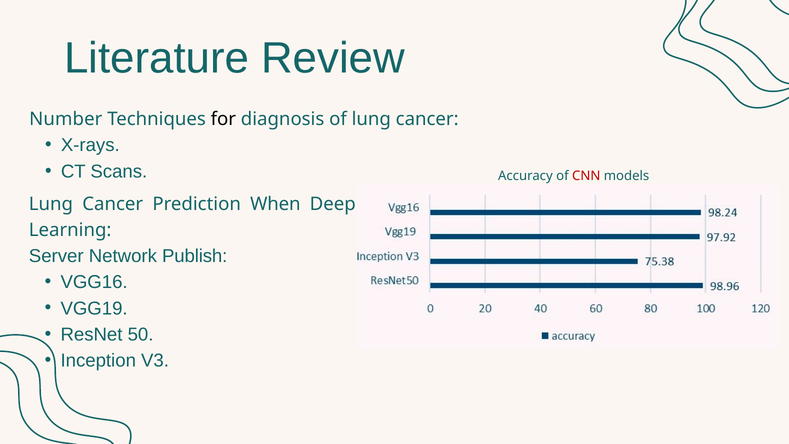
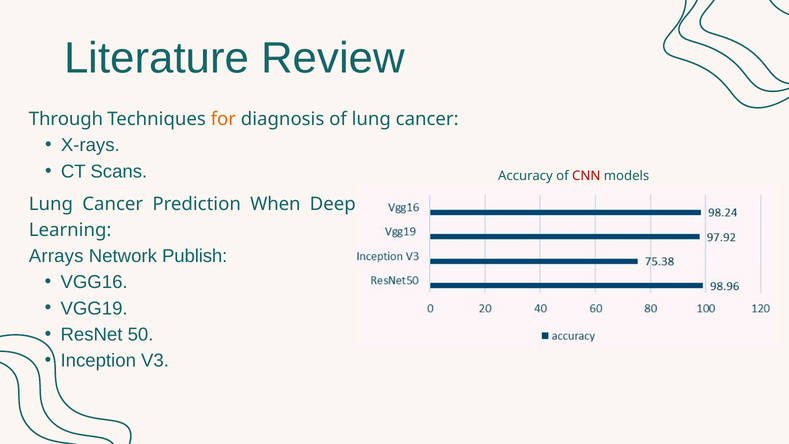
Number: Number -> Through
for colour: black -> orange
Server: Server -> Arrays
